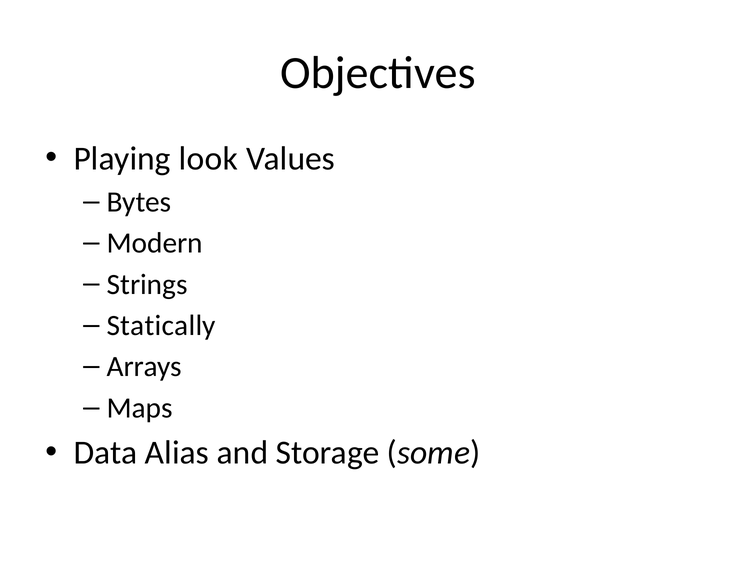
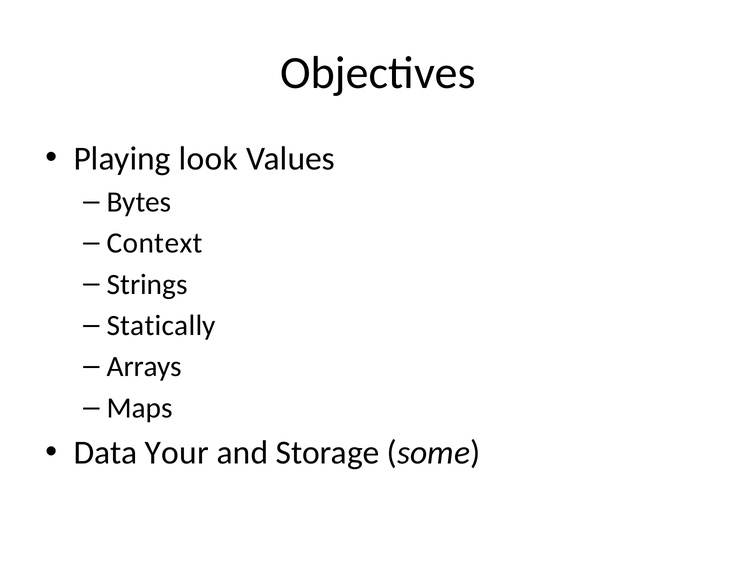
Modern: Modern -> Context
Alias: Alias -> Your
